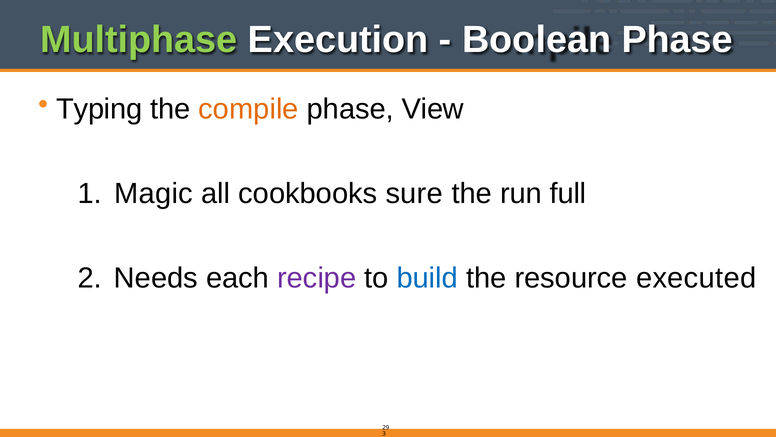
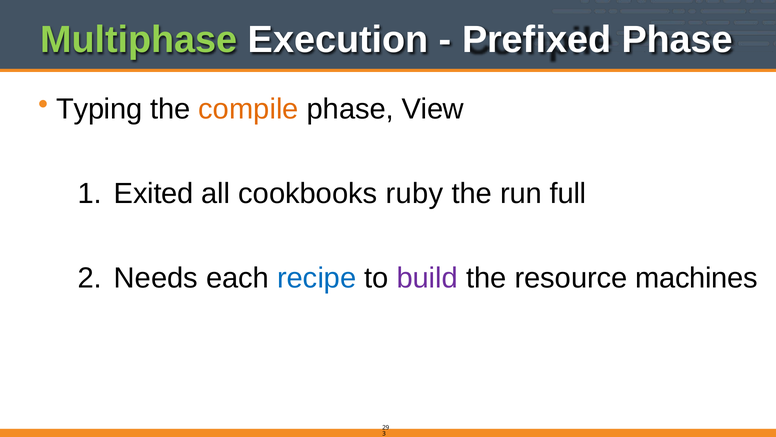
Boolean: Boolean -> Prefixed
Magic: Magic -> Exited
sure: sure -> ruby
recipe colour: purple -> blue
build colour: blue -> purple
executed: executed -> machines
